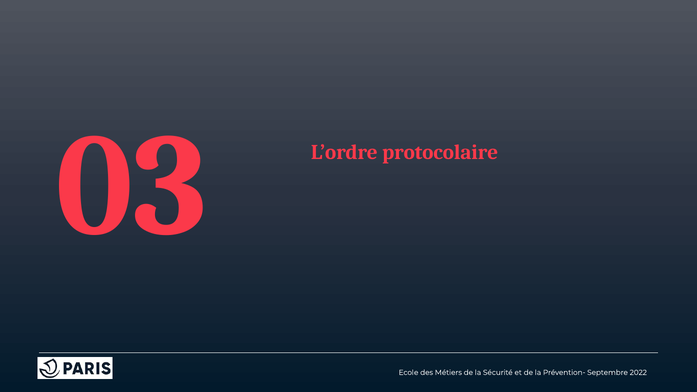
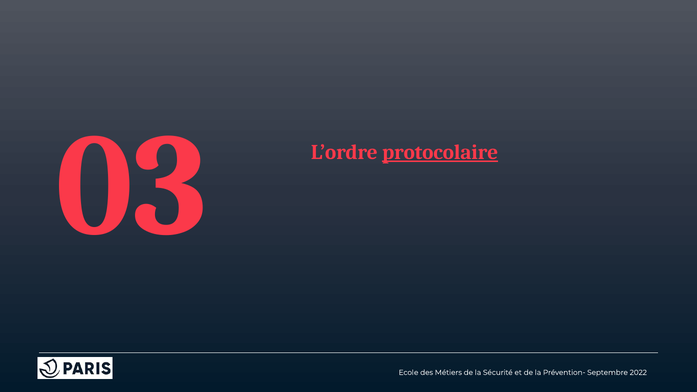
protocolaire underline: none -> present
